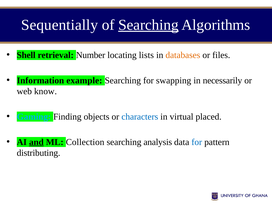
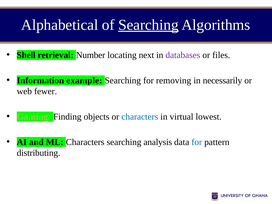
Sequentially: Sequentially -> Alphabetical
lists: lists -> next
databases colour: orange -> purple
swapping: swapping -> removing
know: know -> fewer
Gaming colour: light blue -> light green
placed: placed -> lowest
and underline: present -> none
ML Collection: Collection -> Characters
